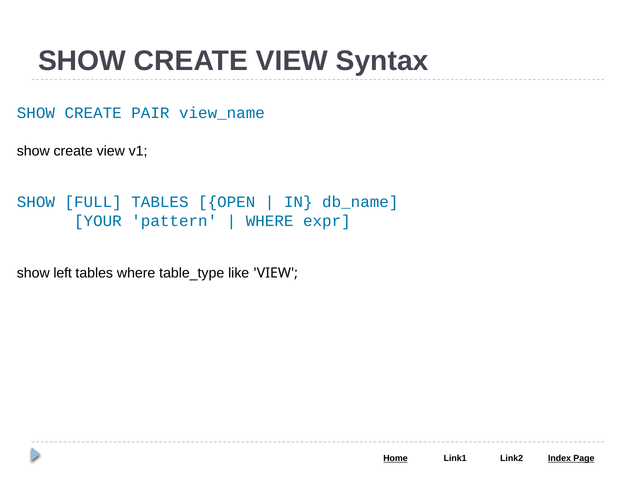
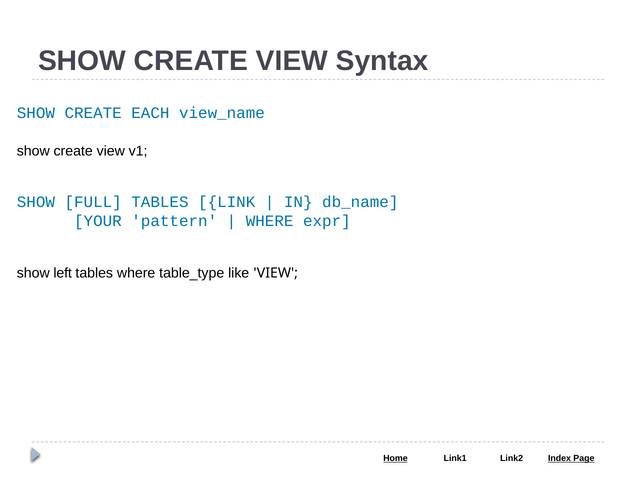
PAIR: PAIR -> EACH
OPEN: OPEN -> LINK
